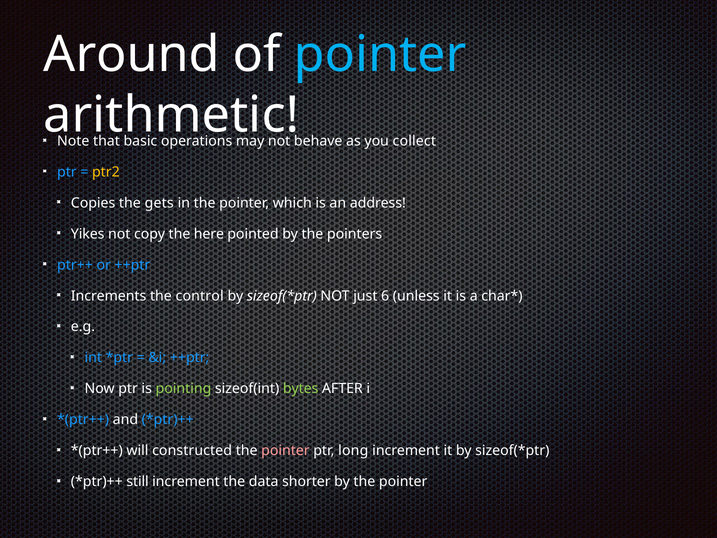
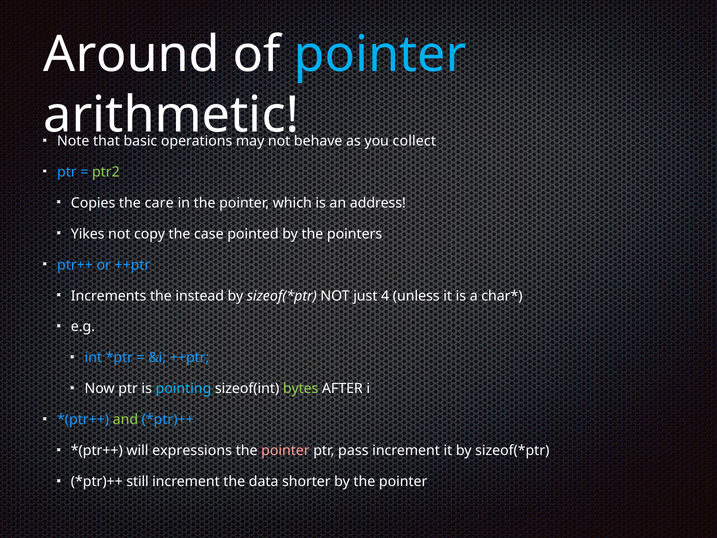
ptr2 colour: yellow -> light green
gets: gets -> care
here: here -> case
control: control -> instead
6: 6 -> 4
pointing colour: light green -> light blue
and colour: white -> light green
constructed: constructed -> expressions
long: long -> pass
